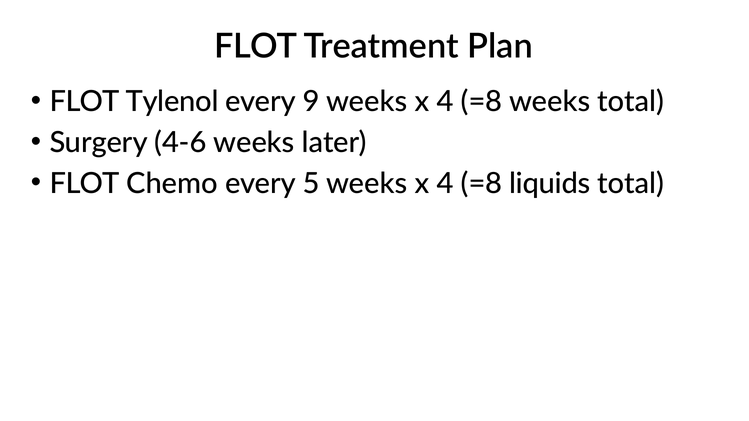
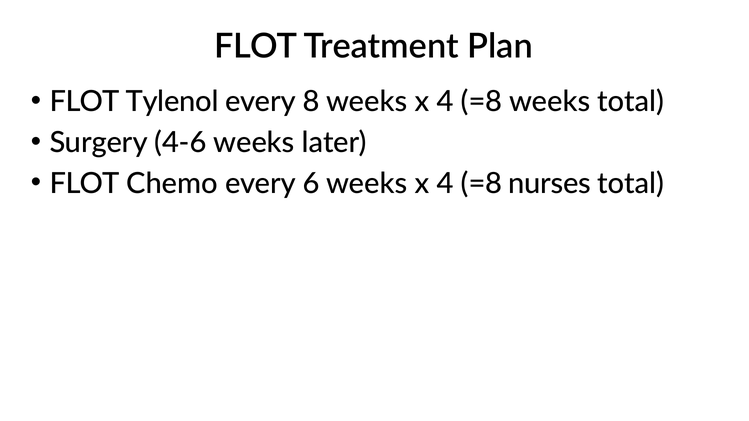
9: 9 -> 8
5: 5 -> 6
liquids: liquids -> nurses
